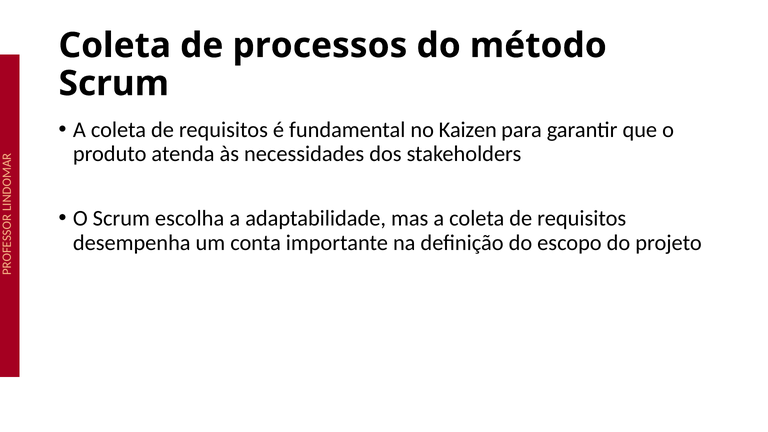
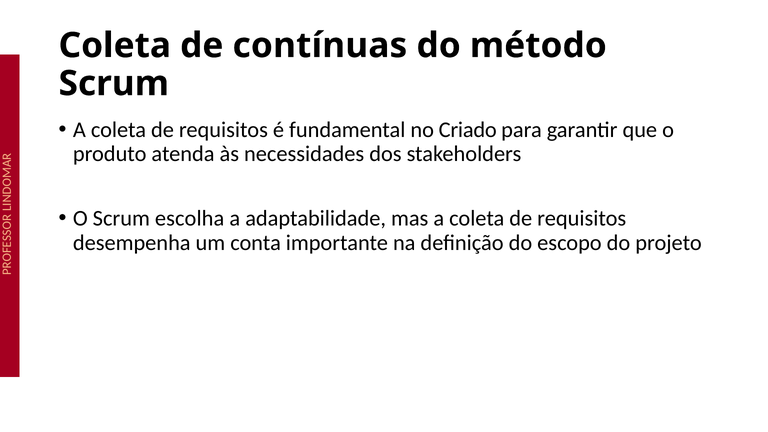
processos: processos -> contínuas
Kaizen: Kaizen -> Criado
